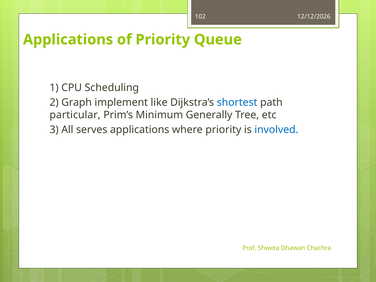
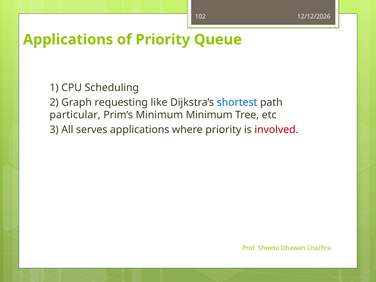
implement: implement -> requesting
Minimum Generally: Generally -> Minimum
involved colour: blue -> red
